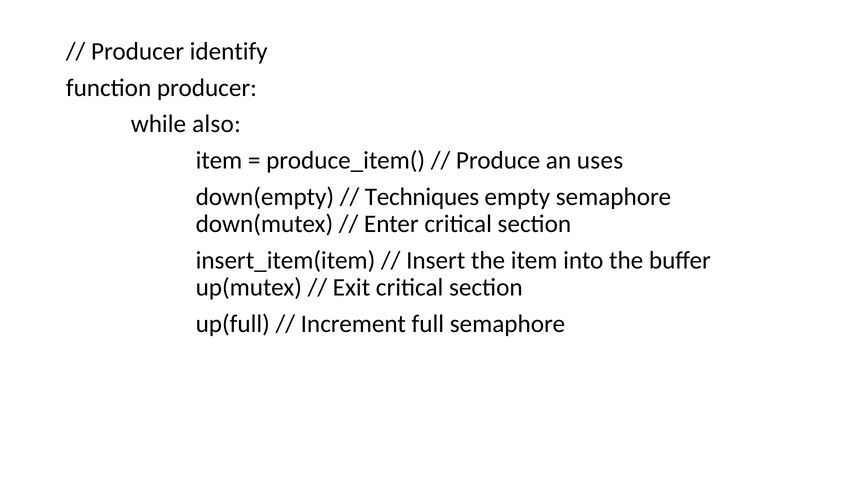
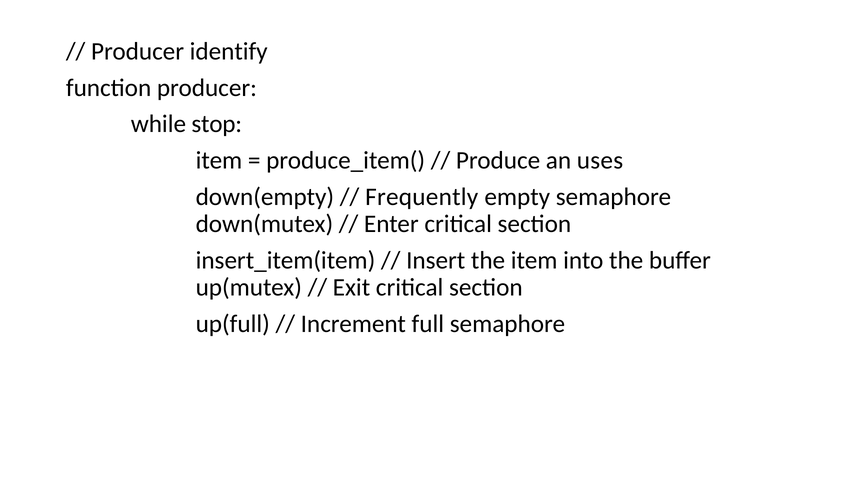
also: also -> stop
Techniques: Techniques -> Frequently
